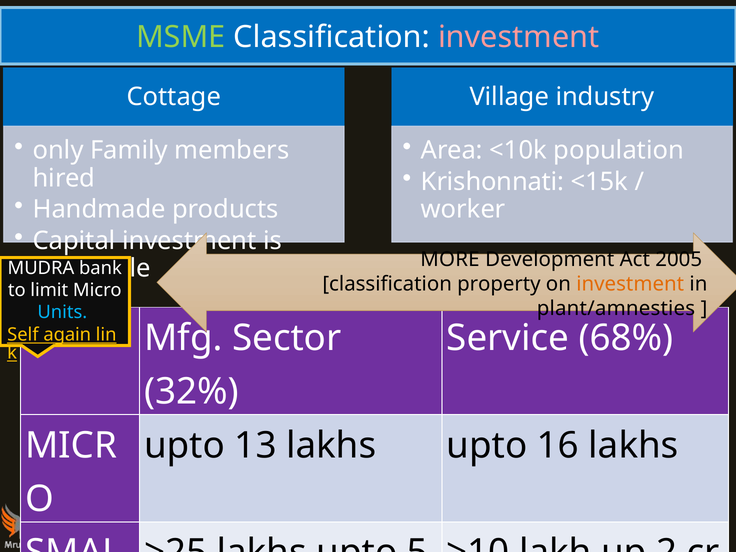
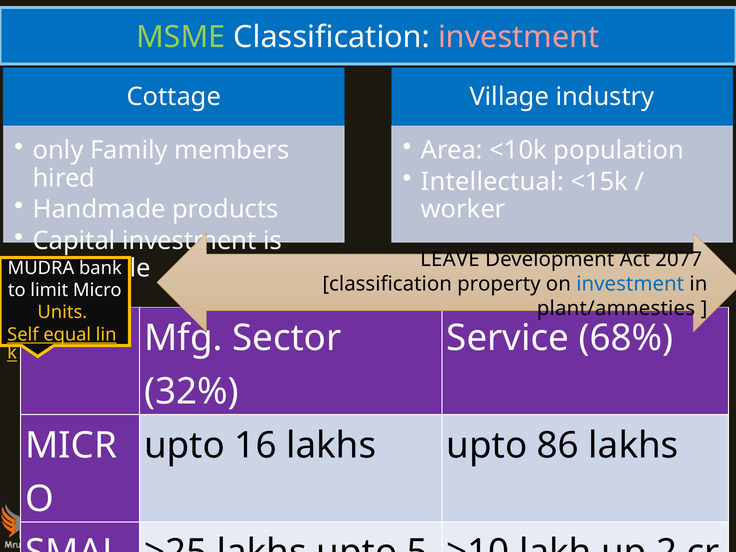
Krishonnati: Krishonnati -> Intellectual
MORE: MORE -> LEAVE
2005: 2005 -> 2077
investment at (630, 284) colour: orange -> blue
Units colour: light blue -> yellow
again: again -> equal
13: 13 -> 16
16: 16 -> 86
